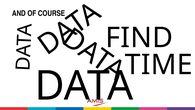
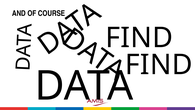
TIME at (159, 65): TIME -> FIND
